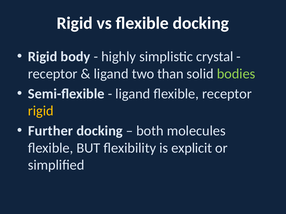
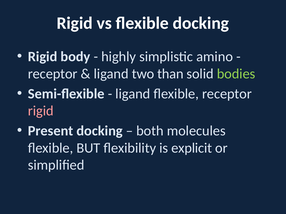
crystal: crystal -> amino
rigid at (41, 111) colour: yellow -> pink
Further: Further -> Present
